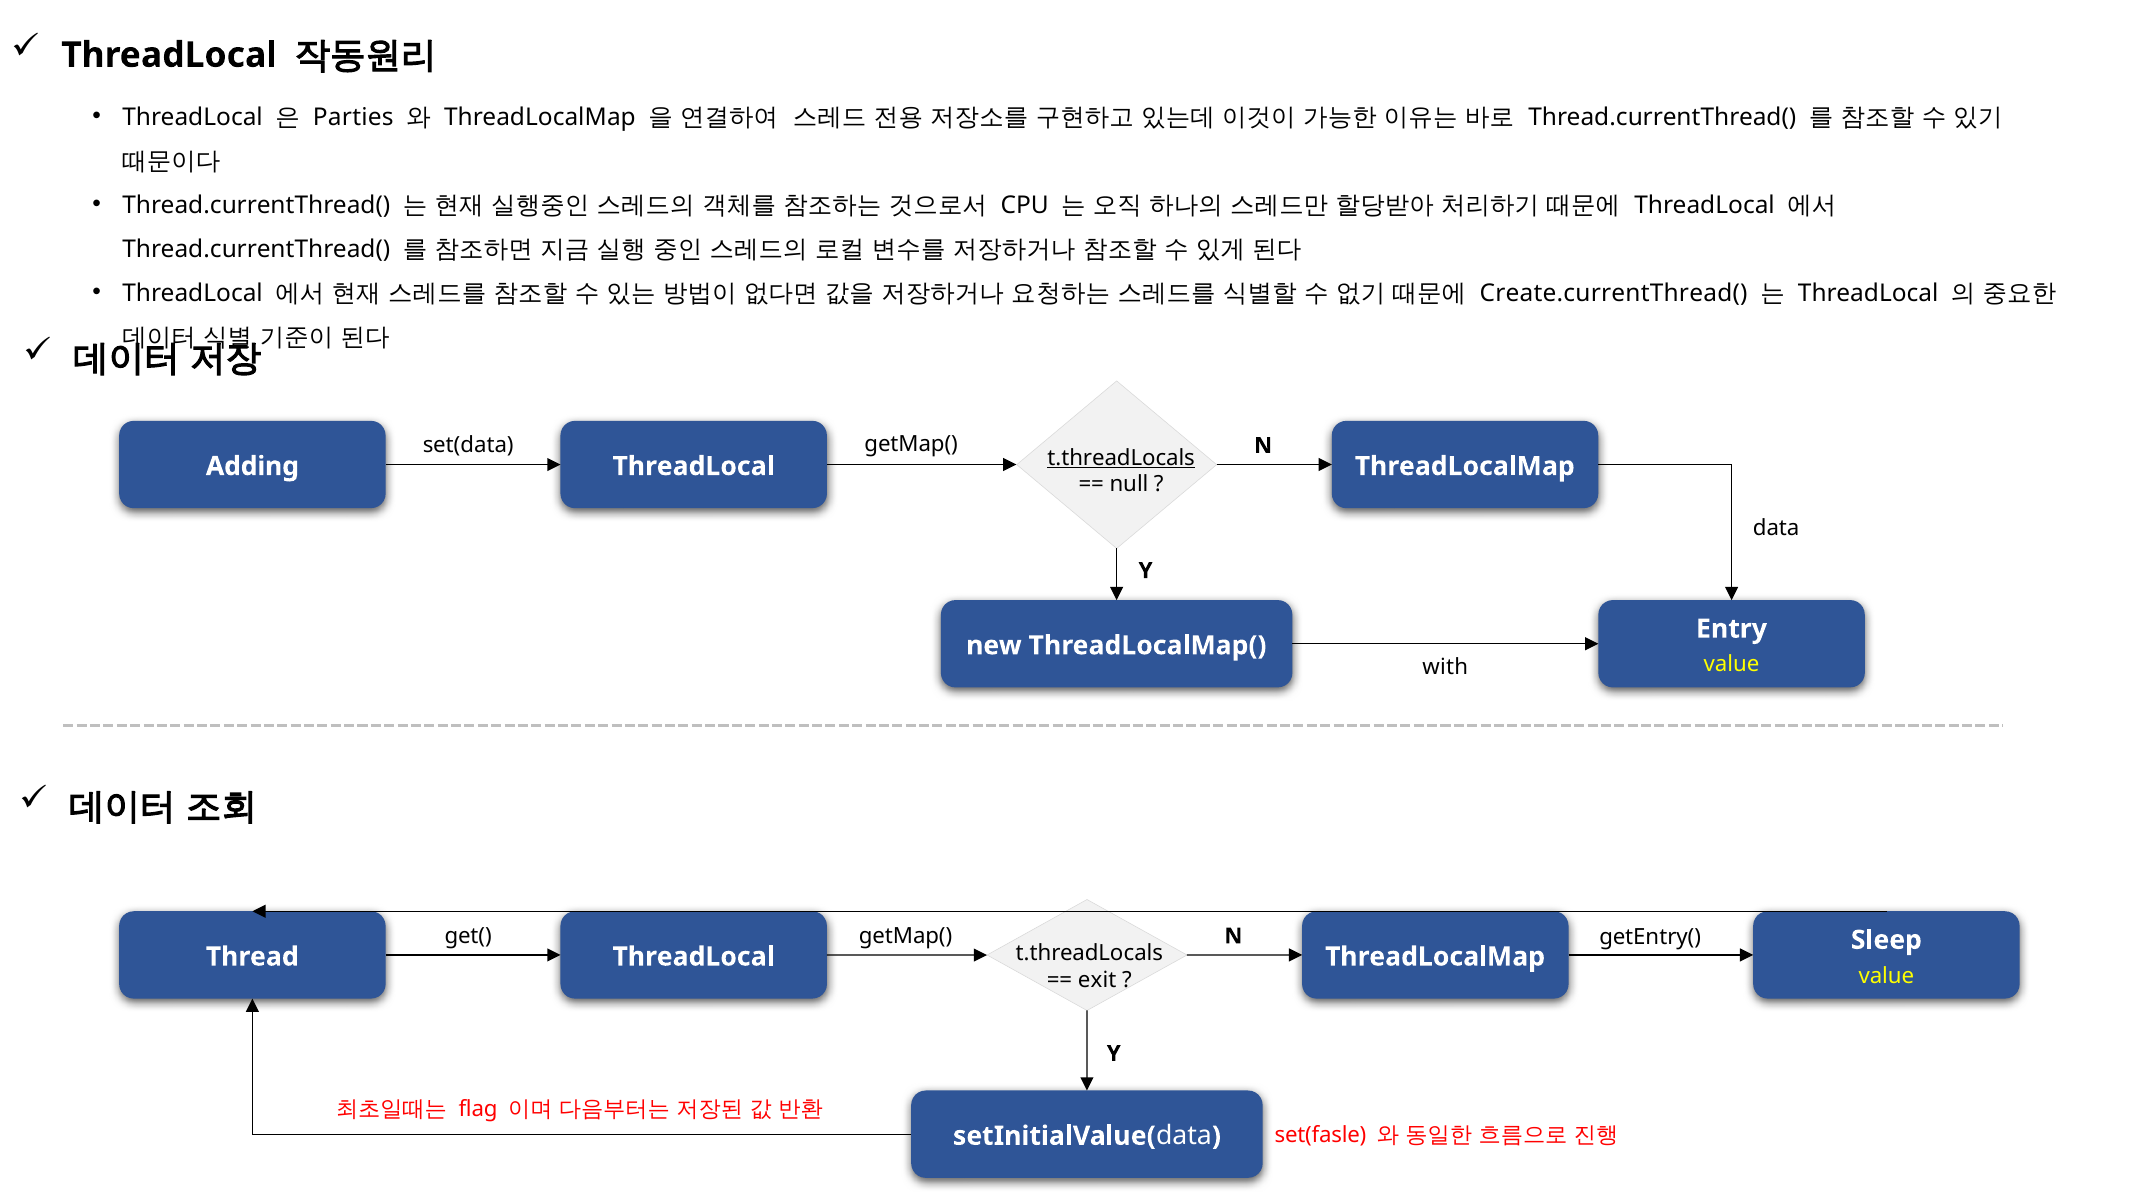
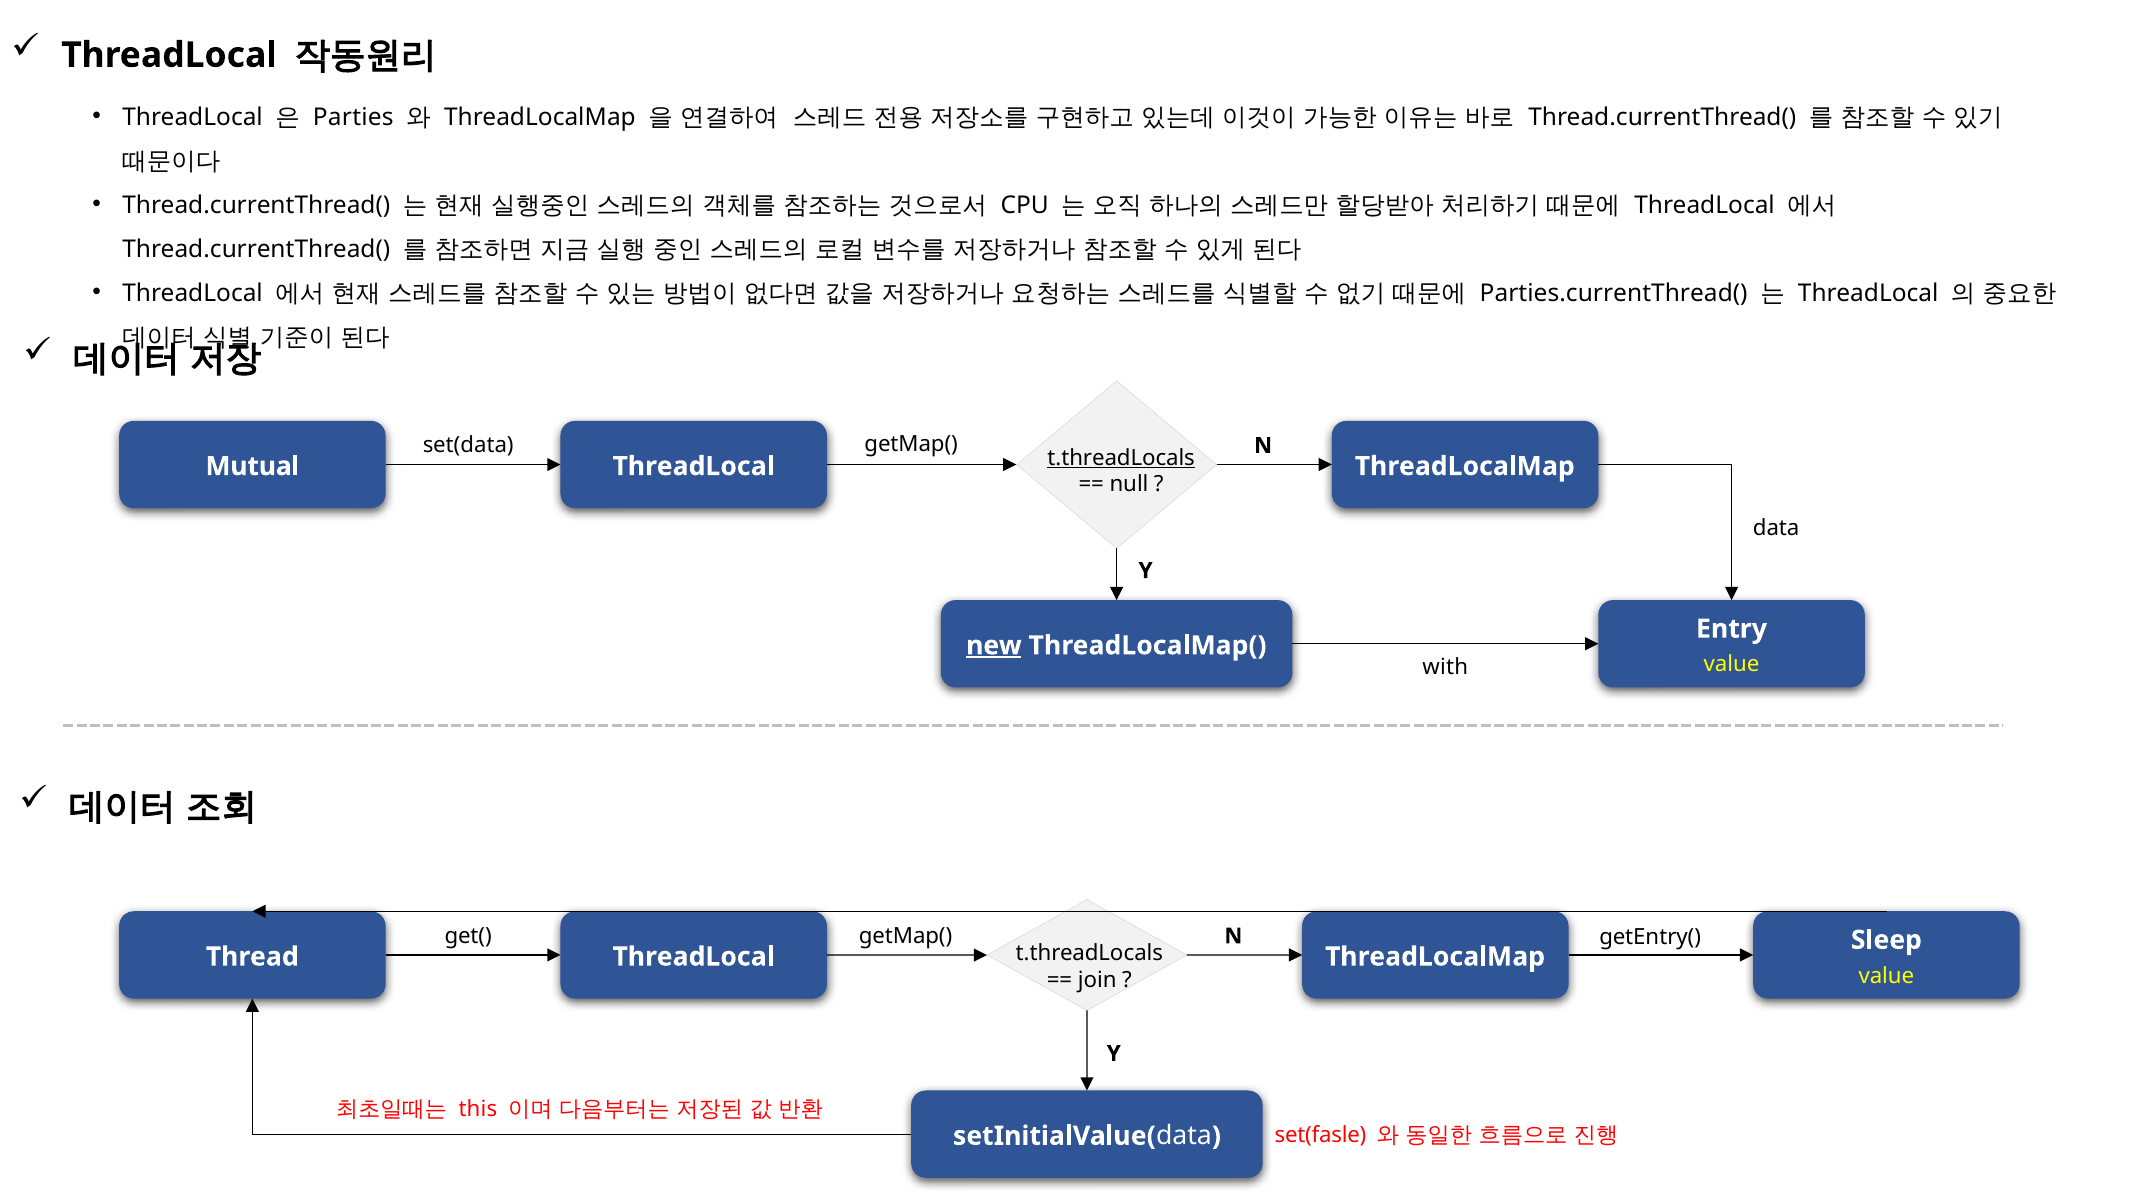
Create.currentThread(: Create.currentThread( -> Parties.currentThread(
Adding: Adding -> Mutual
new underline: none -> present
exit: exit -> join
flag: flag -> this
